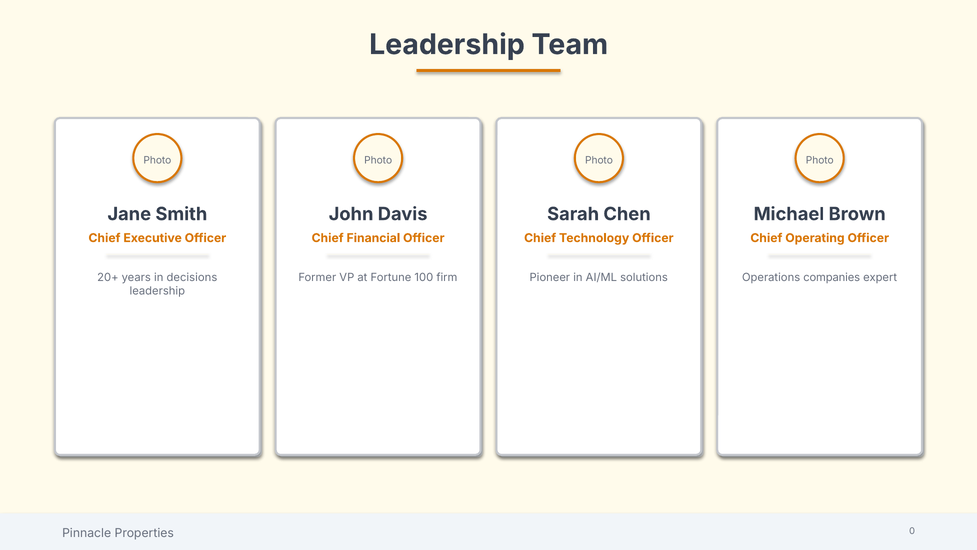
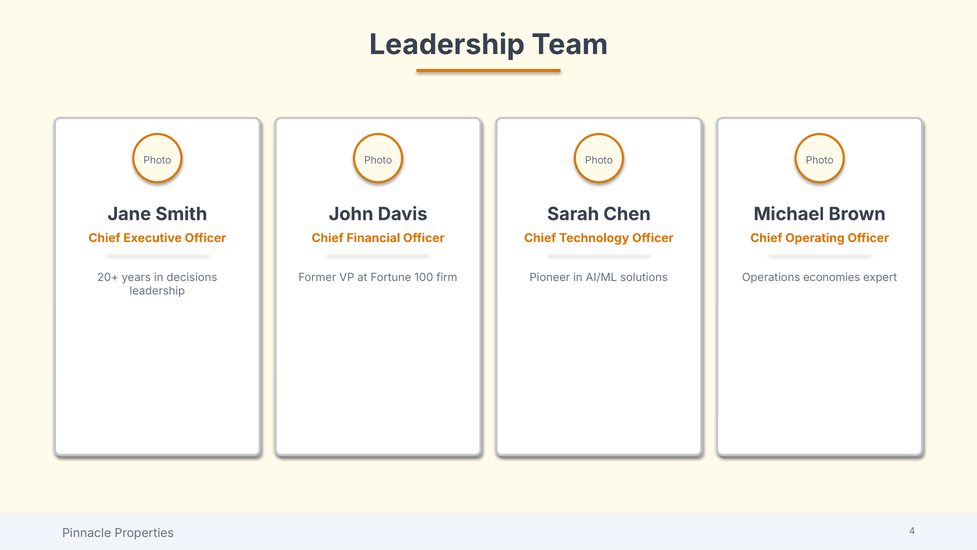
companies: companies -> economies
0: 0 -> 4
